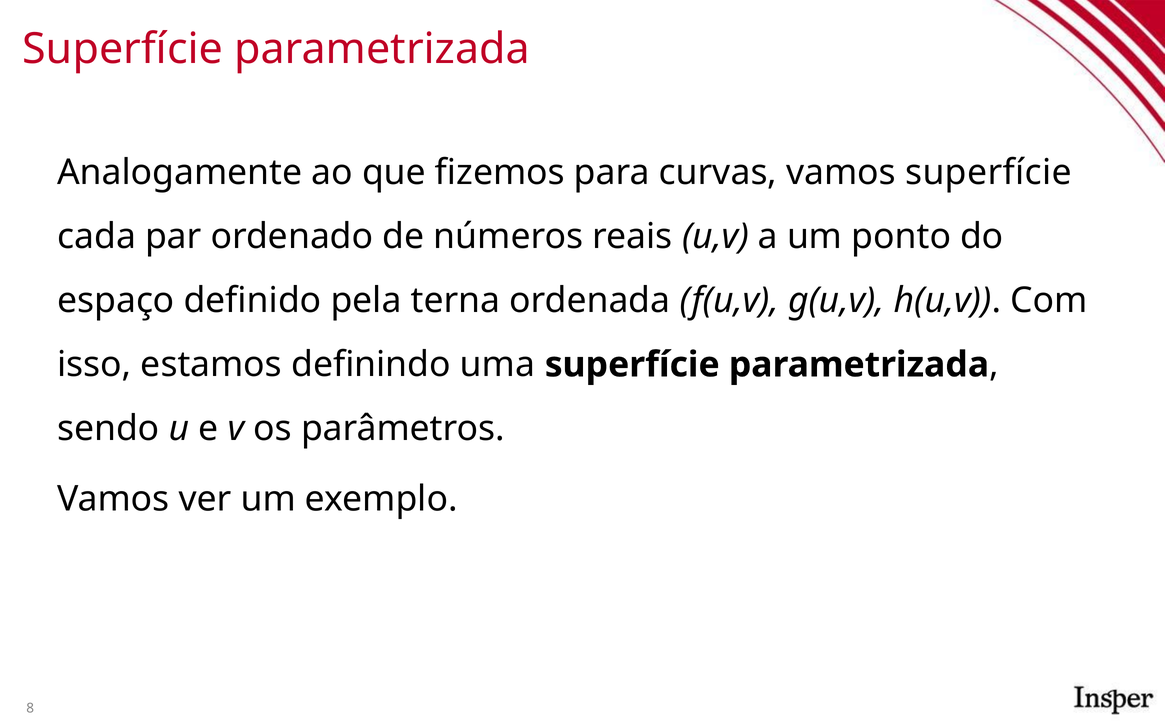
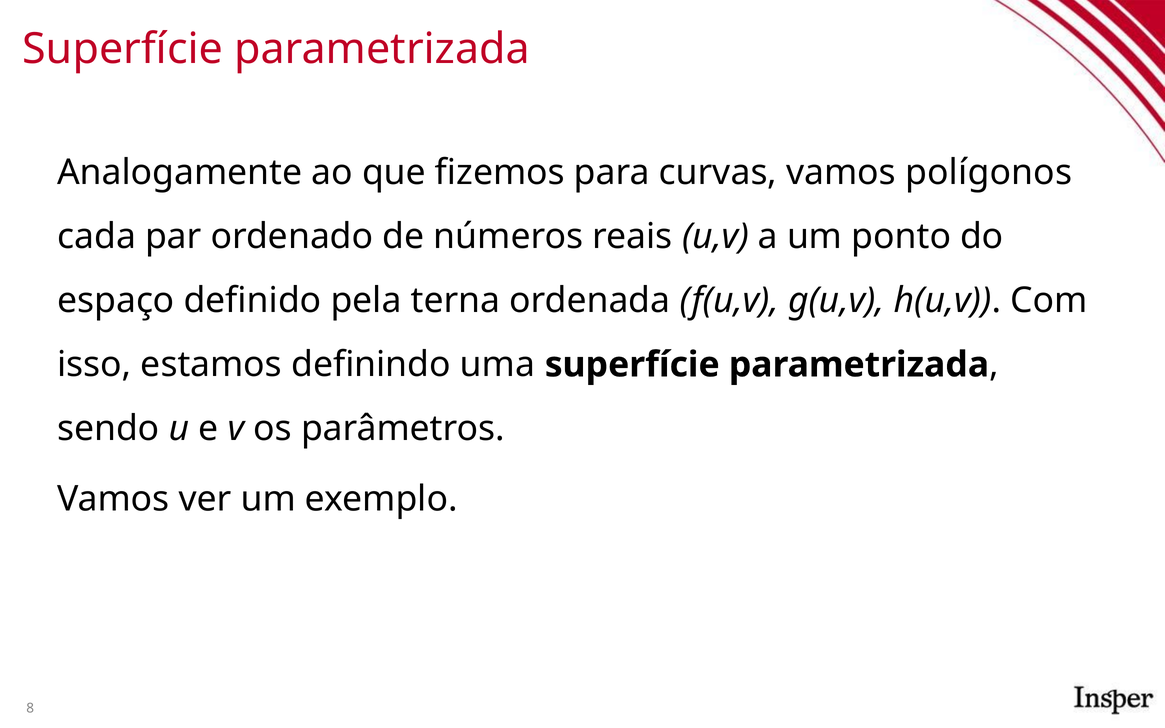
vamos superfície: superfície -> polígonos
